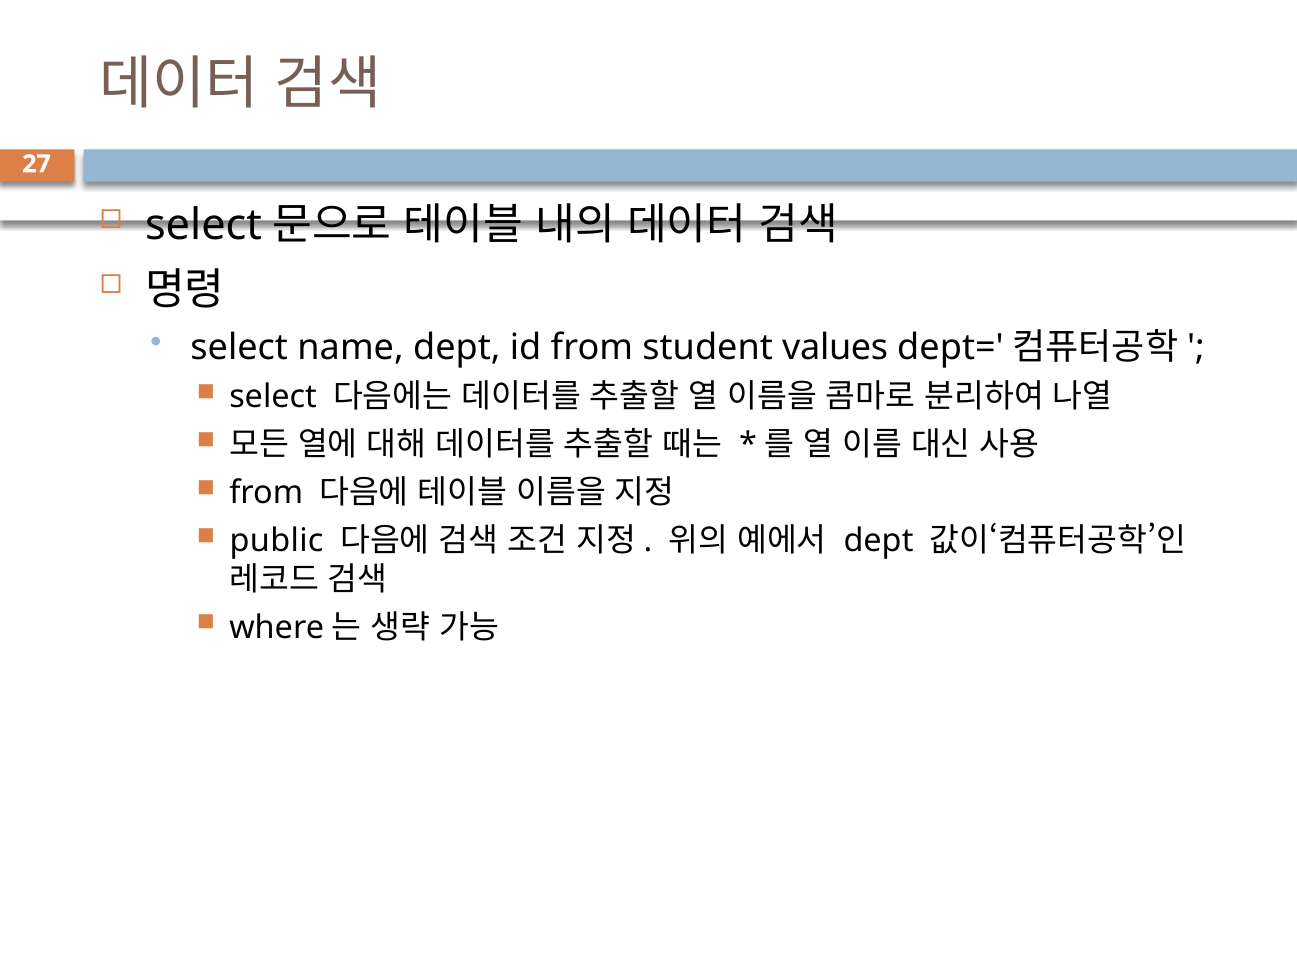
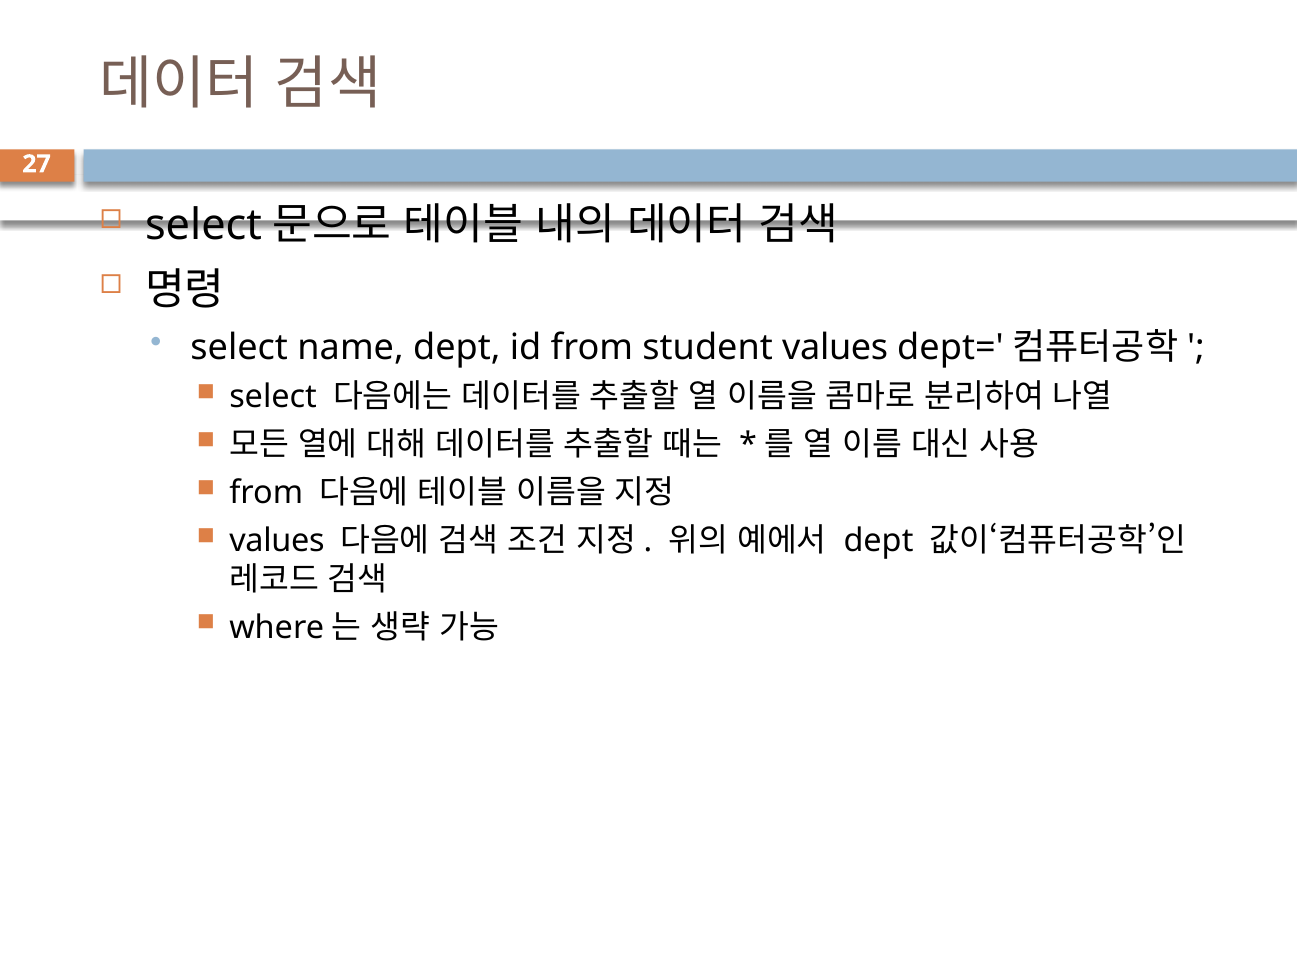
public at (277, 541): public -> values
